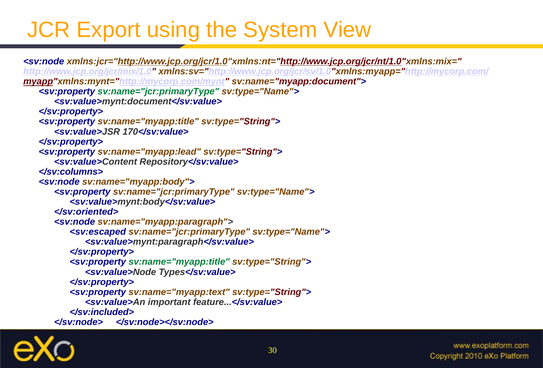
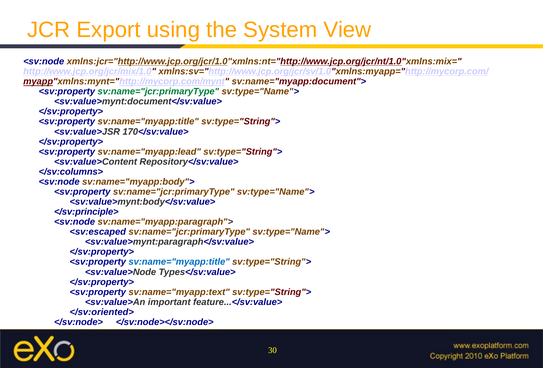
</sv:oriented>: </sv:oriented> -> </sv:principle>
sv:name="myapp:title at (179, 262) colour: green -> blue
</sv:included>: </sv:included> -> </sv:oriented>
